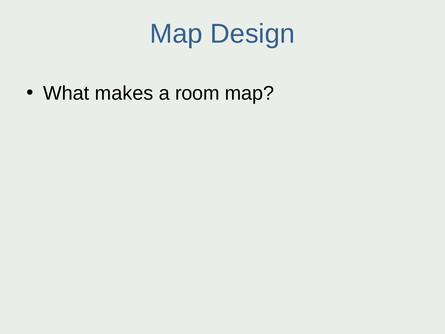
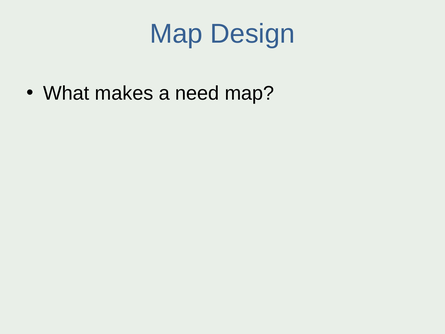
room: room -> need
